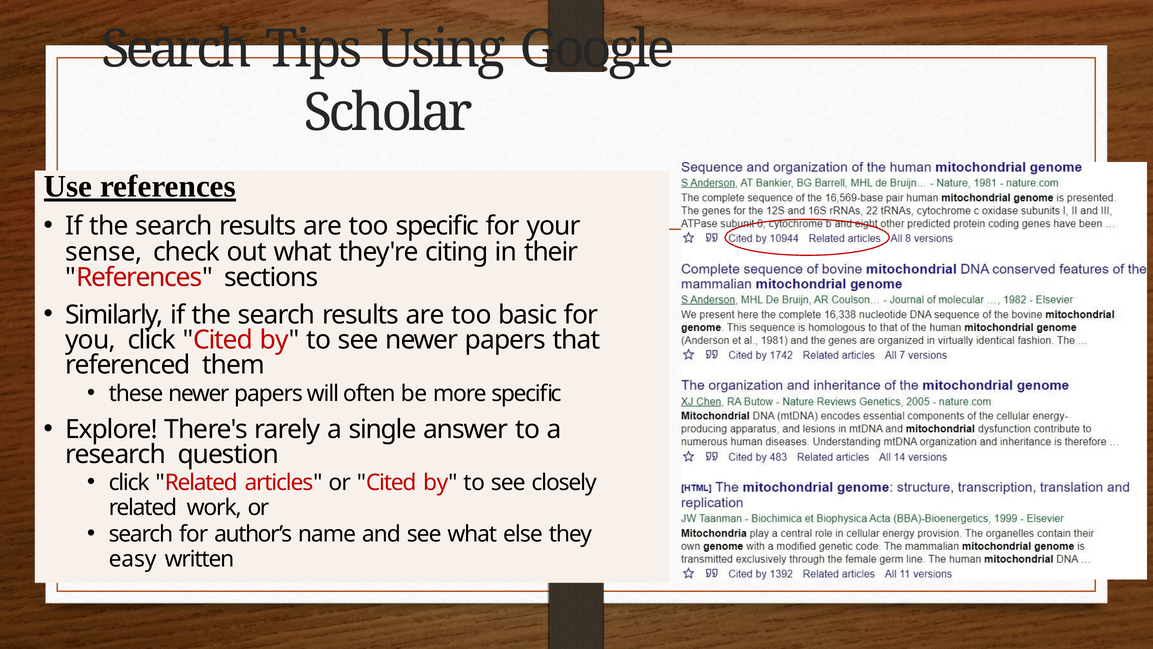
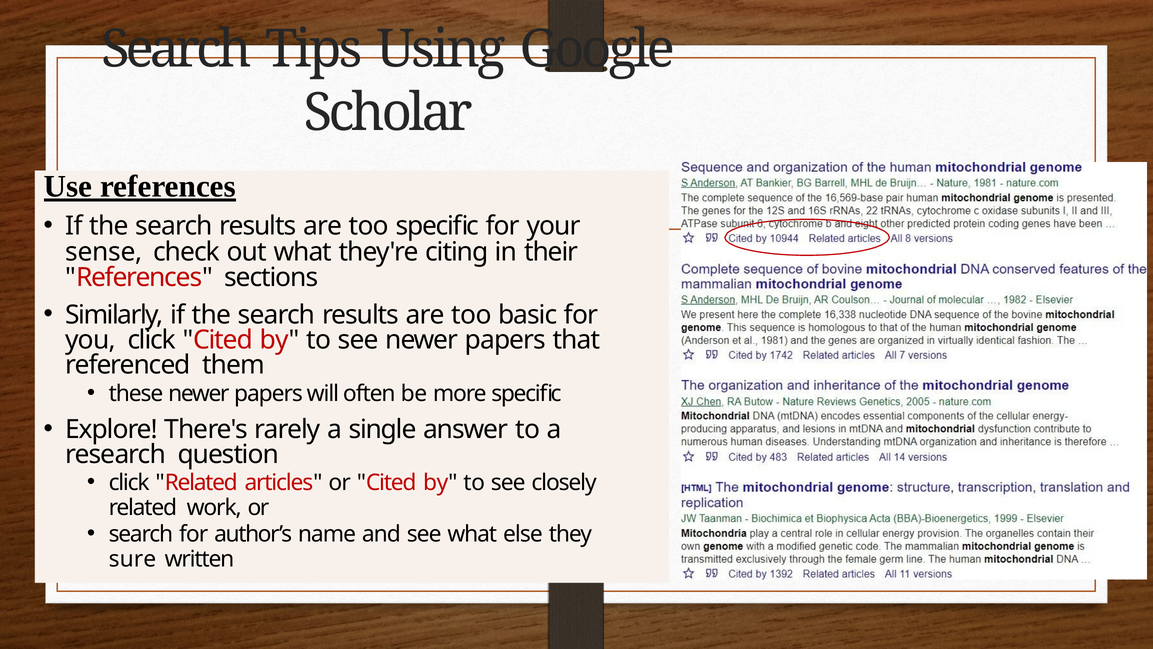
easy: easy -> sure
